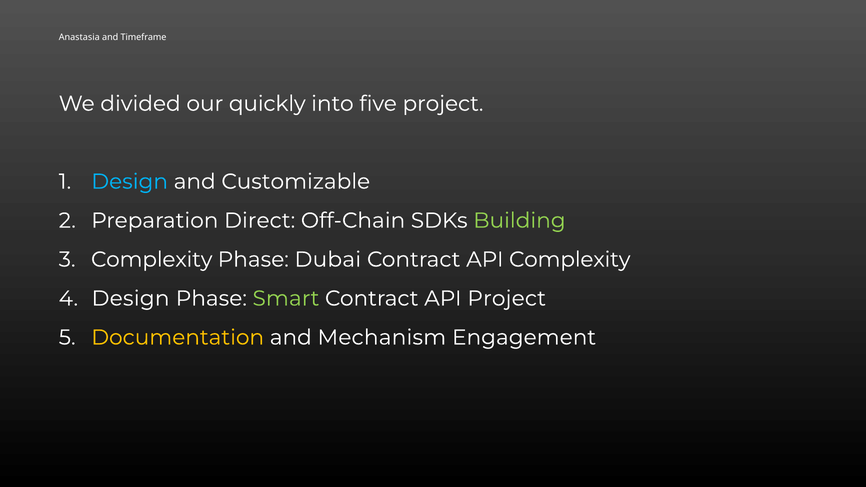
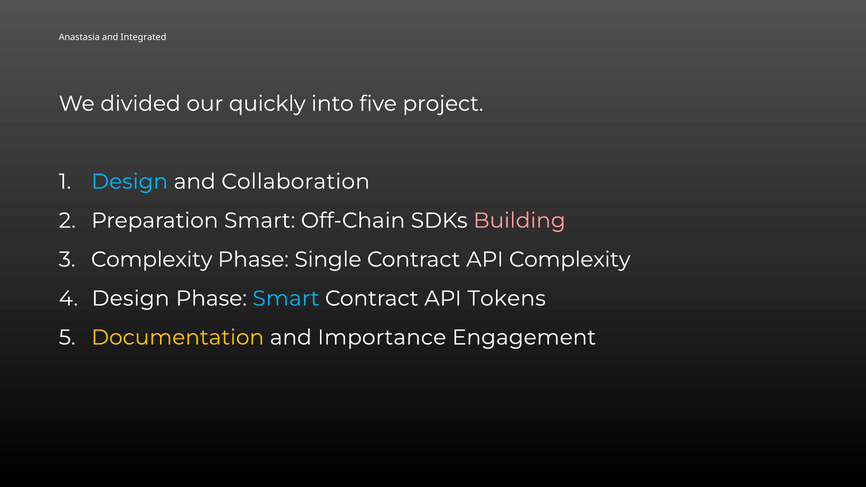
Timeframe: Timeframe -> Integrated
Customizable: Customizable -> Collaboration
Preparation Direct: Direct -> Smart
Building colour: light green -> pink
Dubai: Dubai -> Single
Smart at (286, 299) colour: light green -> light blue
API Project: Project -> Tokens
Mechanism: Mechanism -> Importance
